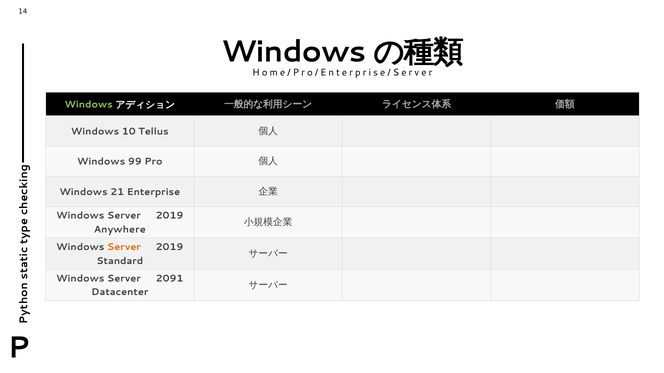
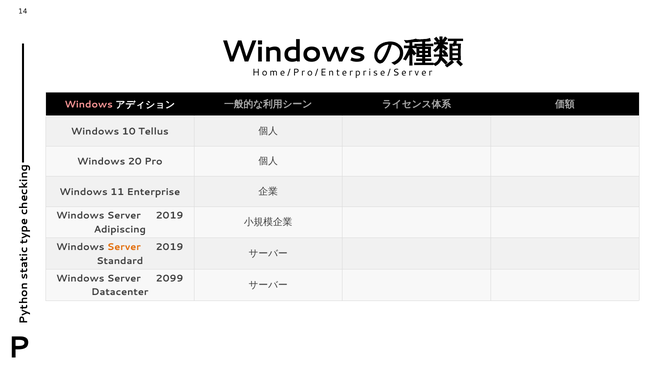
Windows at (89, 105) colour: light green -> pink
99: 99 -> 20
21: 21 -> 11
Anywhere: Anywhere -> Adipiscing
2091: 2091 -> 2099
